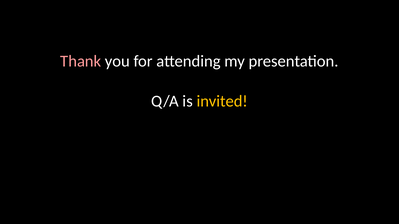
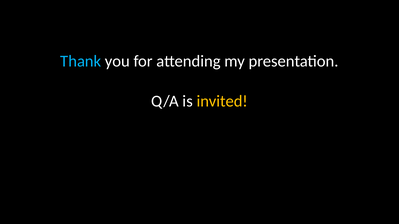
Thank colour: pink -> light blue
